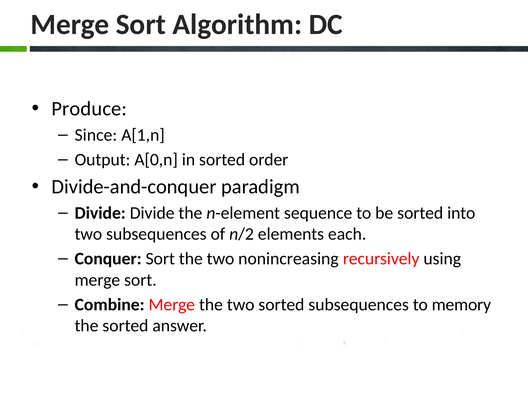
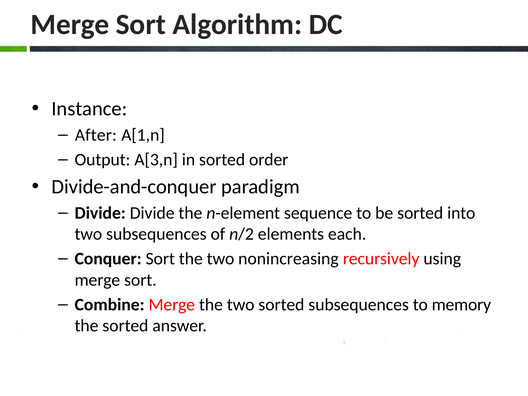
Produce: Produce -> Instance
Since: Since -> After
A[0,n: A[0,n -> A[3,n
